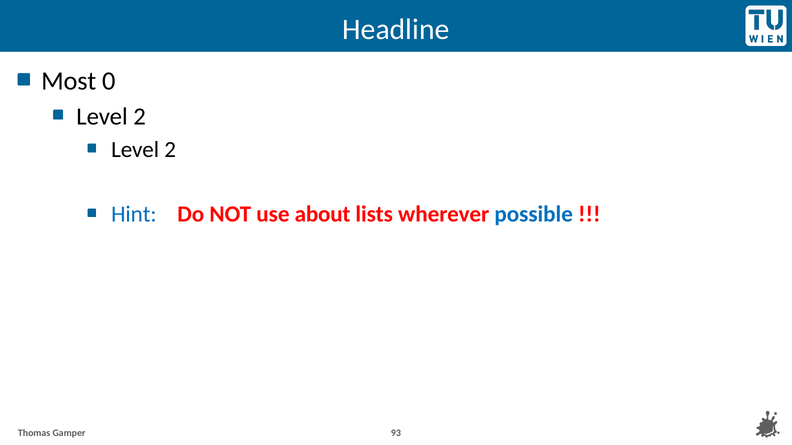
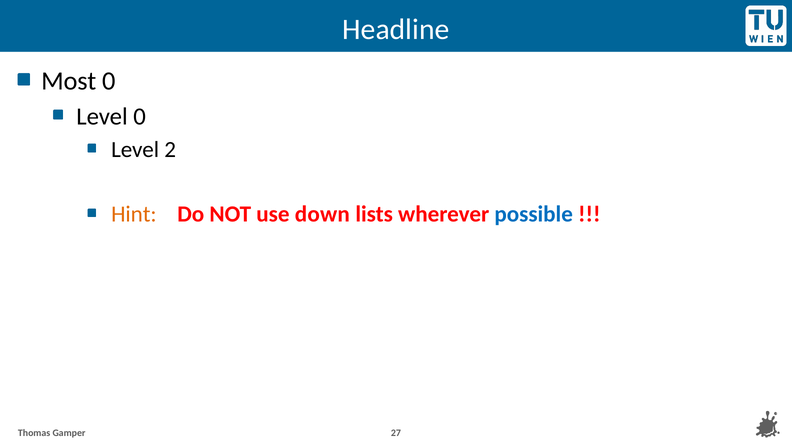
2 at (140, 117): 2 -> 0
Hint colour: blue -> orange
about: about -> down
93: 93 -> 27
